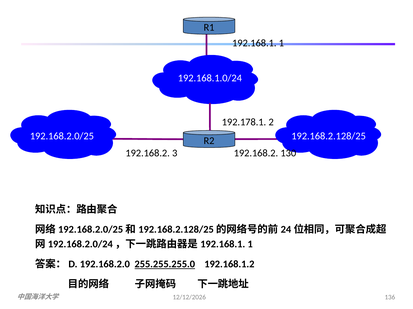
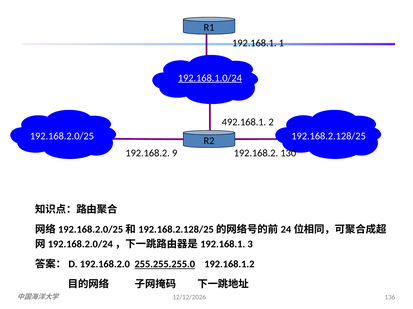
192.168.1.0/24 underline: none -> present
192.178.1: 192.178.1 -> 492.168.1
3: 3 -> 9
1 at (250, 245): 1 -> 3
